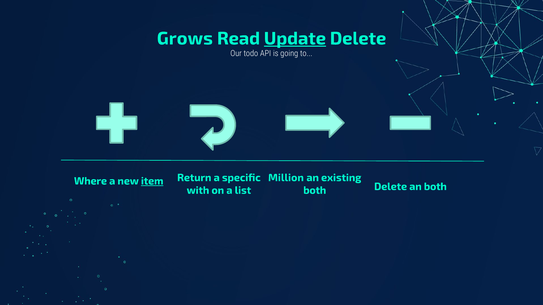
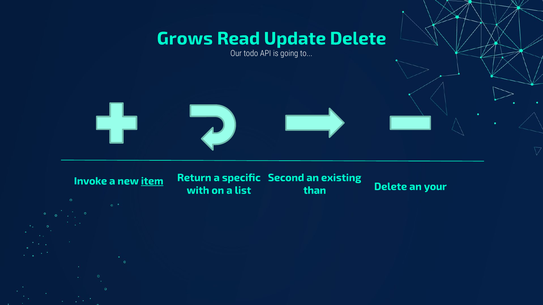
Update underline: present -> none
Million: Million -> Second
Where: Where -> Invoke
both at (315, 191): both -> than
an both: both -> your
